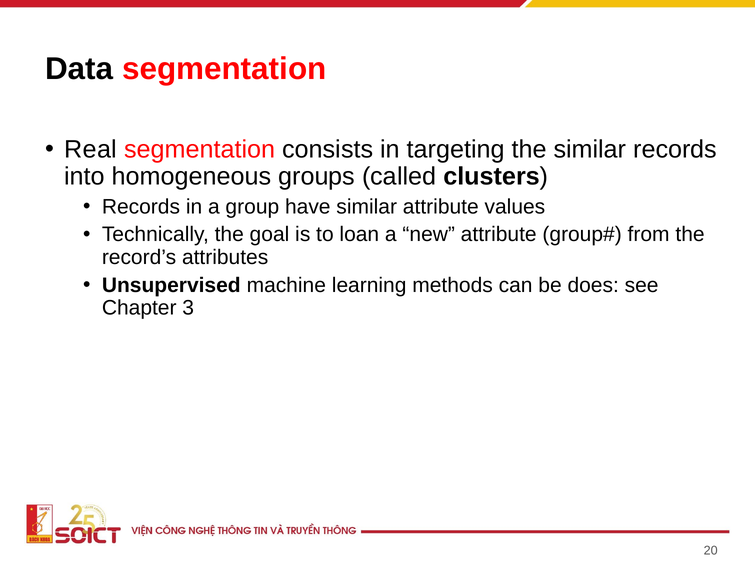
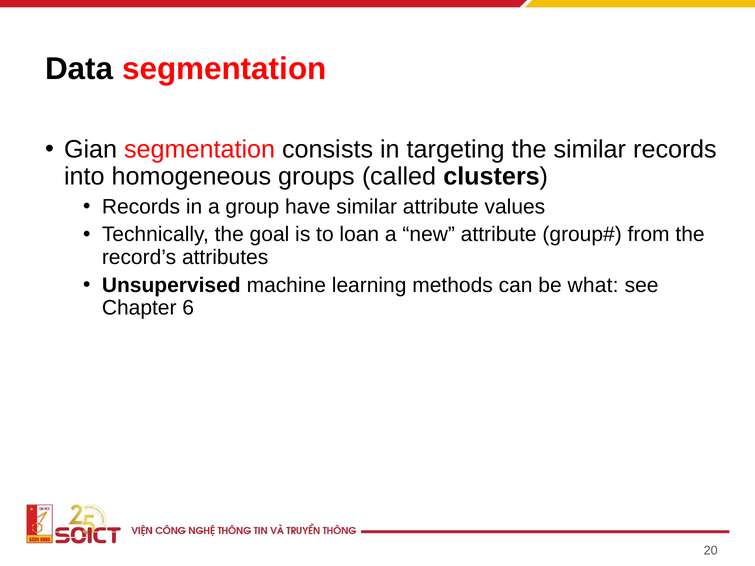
Real: Real -> Gian
does: does -> what
3: 3 -> 6
